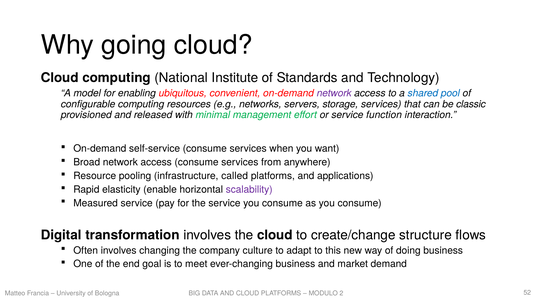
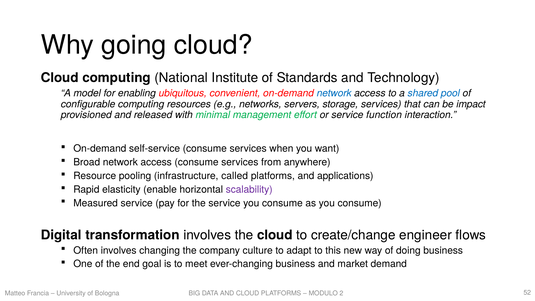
network at (334, 93) colour: purple -> blue
classic: classic -> impact
structure: structure -> engineer
